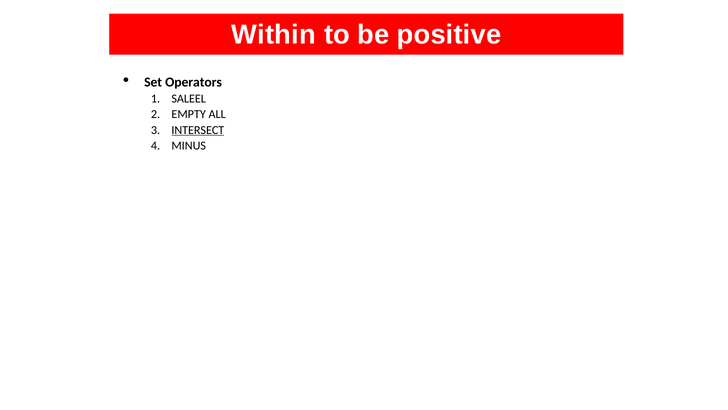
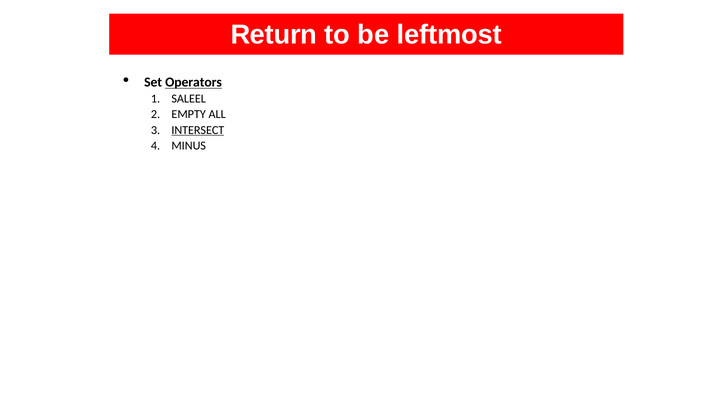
Within: Within -> Return
positive: positive -> leftmost
Operators underline: none -> present
